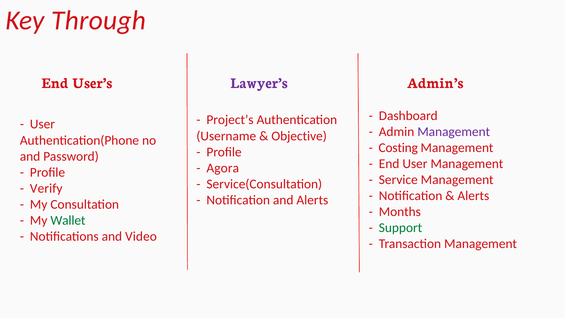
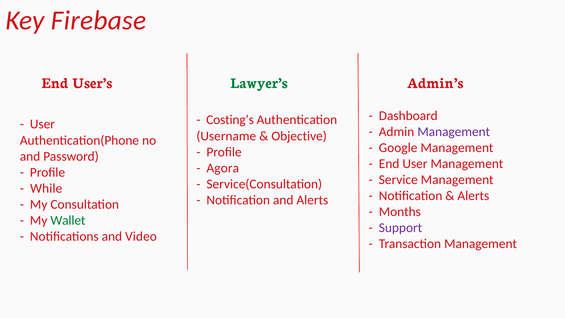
Through: Through -> Firebase
Lawyer’s colour: purple -> green
Project’s: Project’s -> Costing’s
Costing: Costing -> Google
Verify: Verify -> While
Support colour: green -> purple
